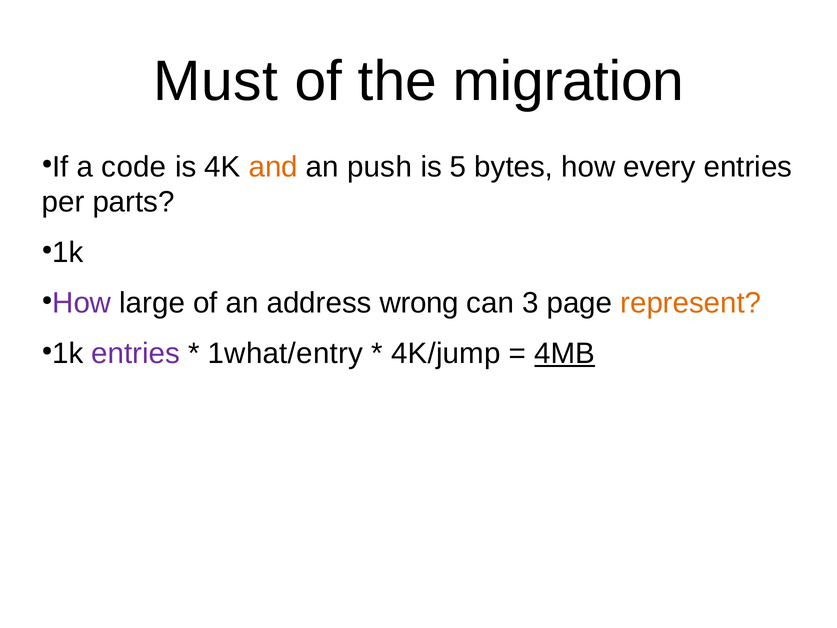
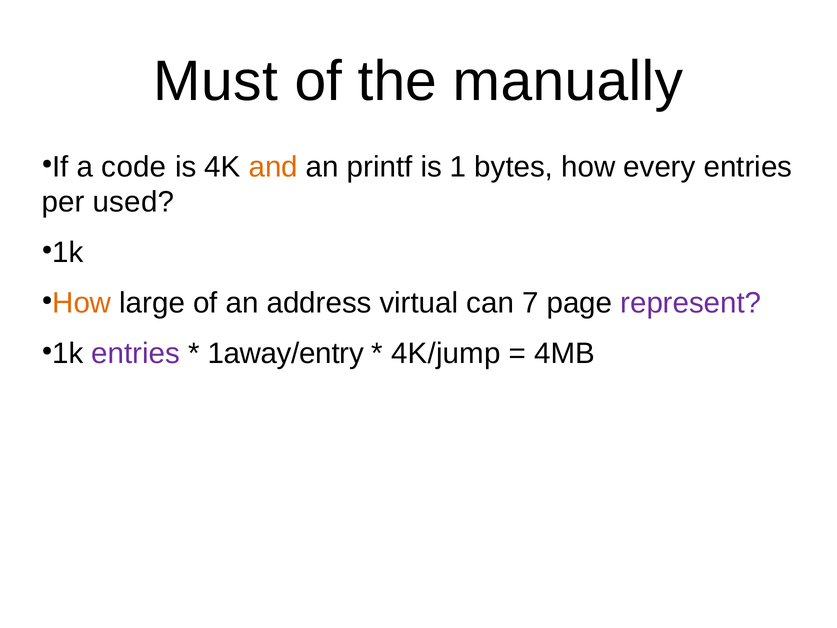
migration: migration -> manually
push: push -> printf
5: 5 -> 1
parts: parts -> used
How at (82, 303) colour: purple -> orange
wrong: wrong -> virtual
3: 3 -> 7
represent colour: orange -> purple
1what/entry: 1what/entry -> 1away/entry
4MB underline: present -> none
